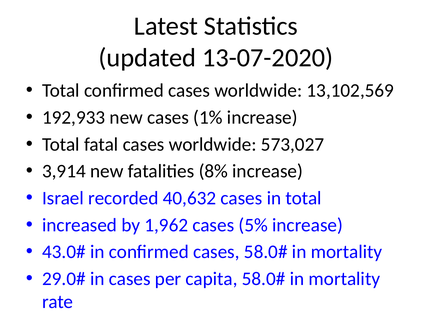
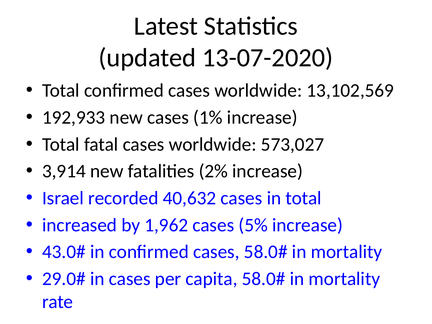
8%: 8% -> 2%
